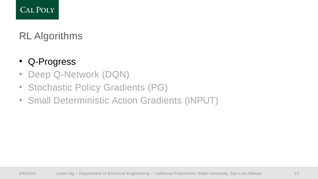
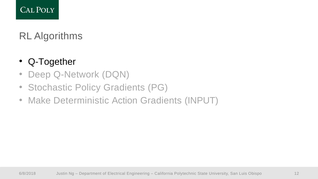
Q-Progress: Q-Progress -> Q-Together
Small: Small -> Make
